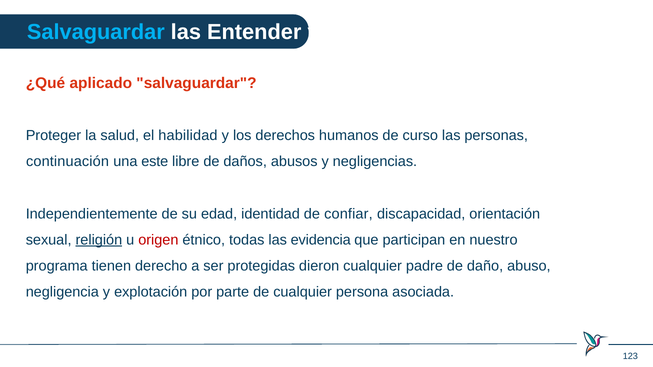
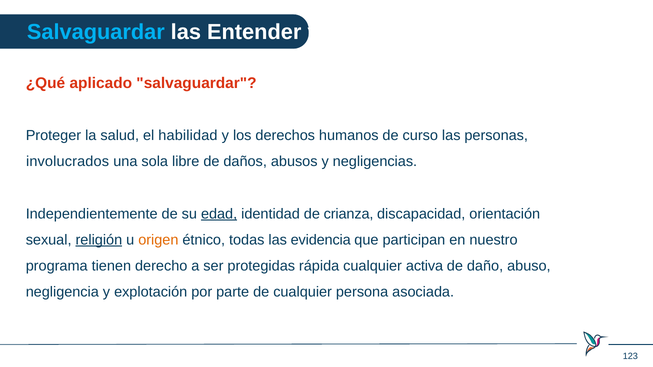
continuación: continuación -> involucrados
este: este -> sola
edad underline: none -> present
confiar: confiar -> crianza
origen colour: red -> orange
dieron: dieron -> rápida
padre: padre -> activa
